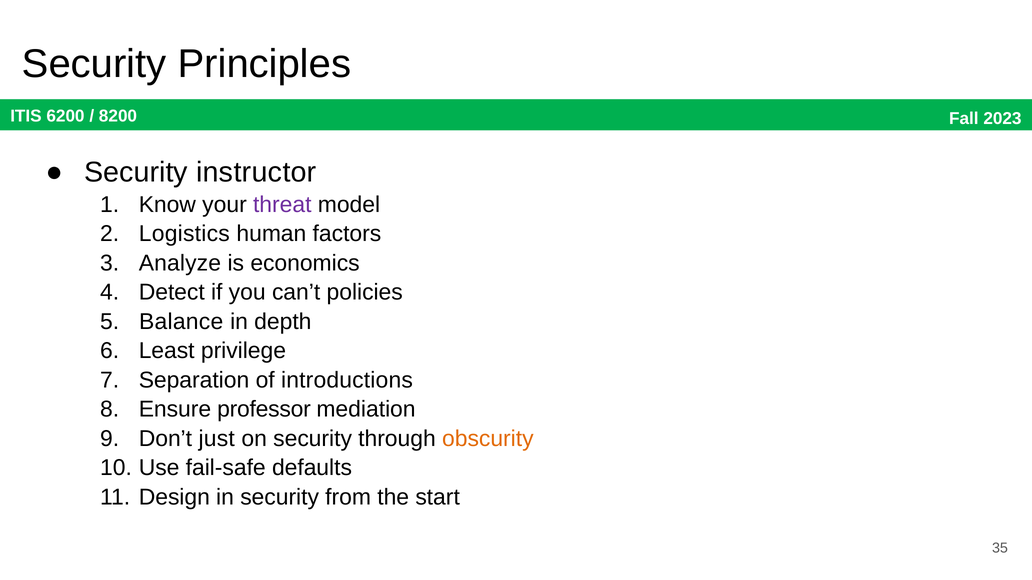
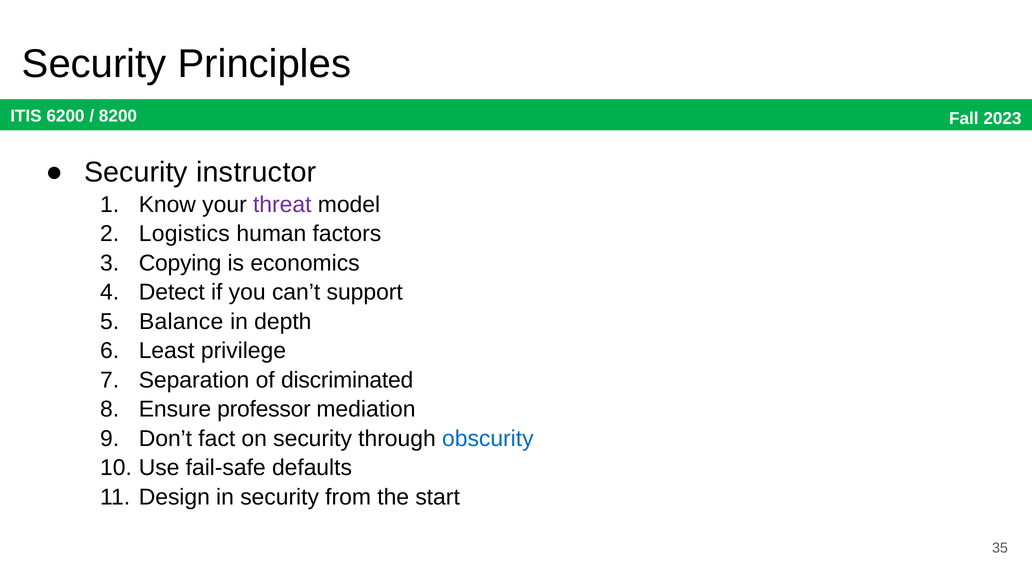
Analyze: Analyze -> Copying
policies: policies -> support
introductions: introductions -> discriminated
just: just -> fact
obscurity colour: orange -> blue
